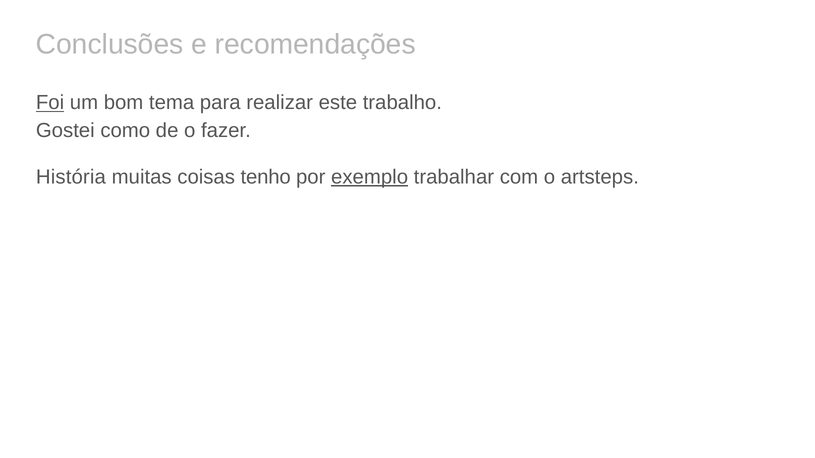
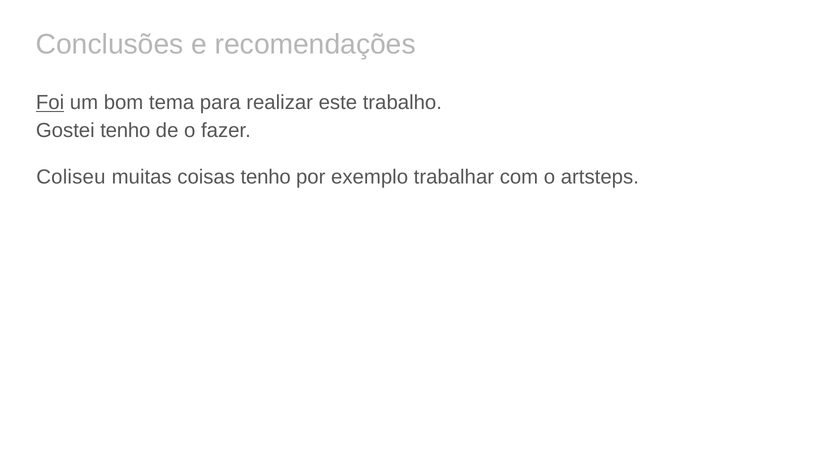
Gostei como: como -> tenho
História: História -> Coliseu
exemplo underline: present -> none
